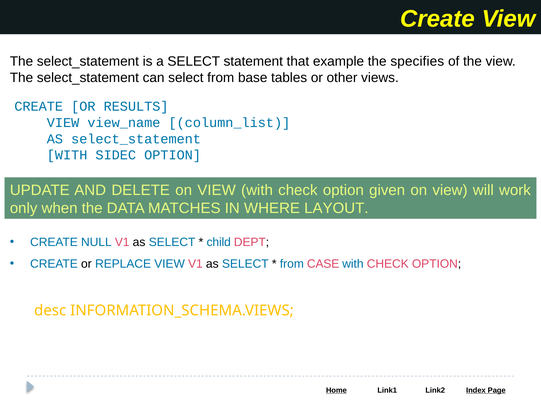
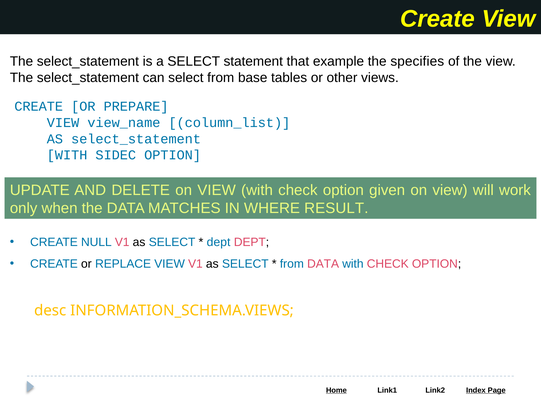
RESULTS: RESULTS -> PREPARE
LAYOUT: LAYOUT -> RESULT
child at (219, 242): child -> dept
from CASE: CASE -> DATA
